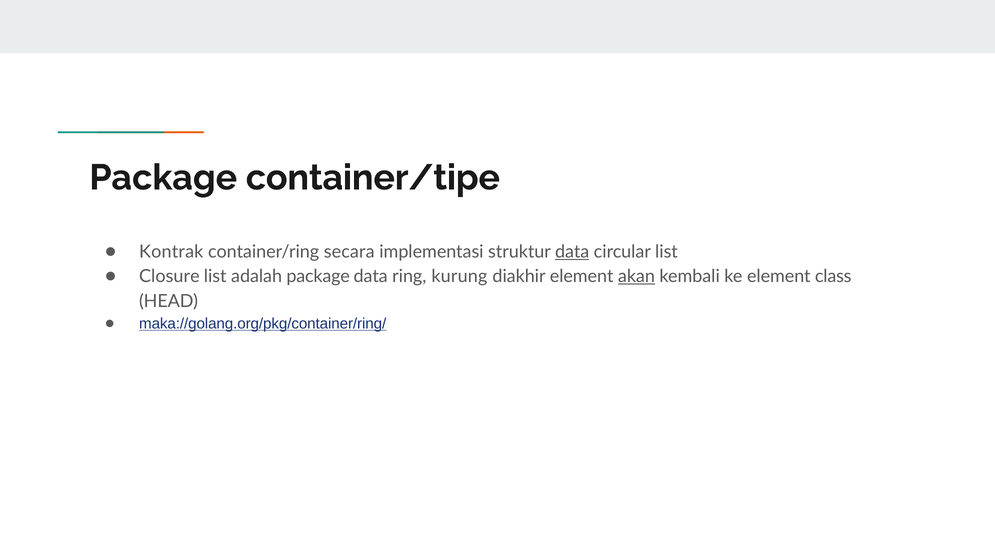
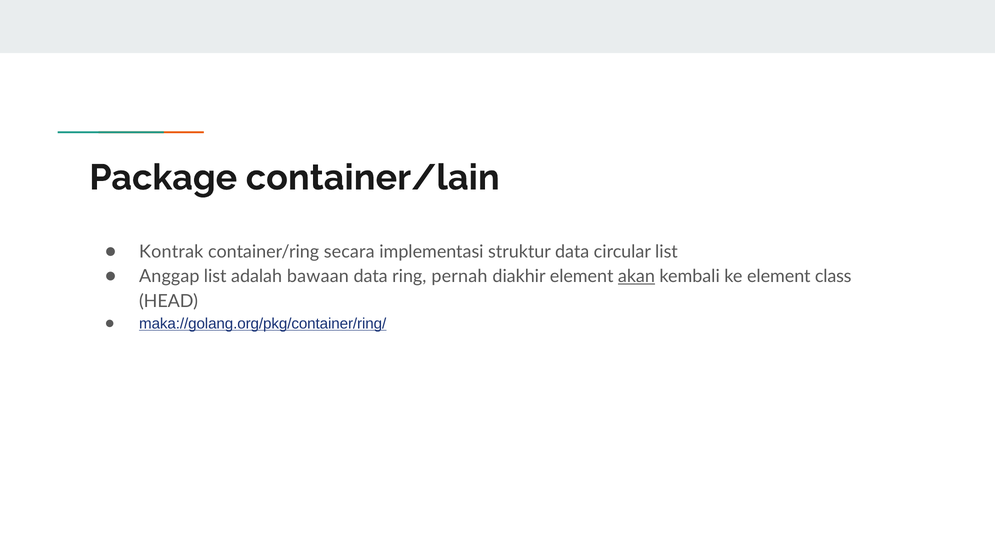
container/tipe: container/tipe -> container/lain
data at (572, 251) underline: present -> none
Closure: Closure -> Anggap
adalah package: package -> bawaan
kurung: kurung -> pernah
